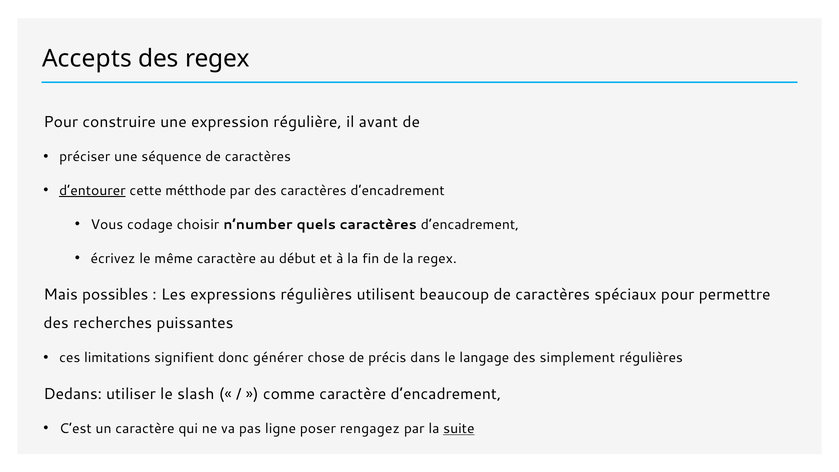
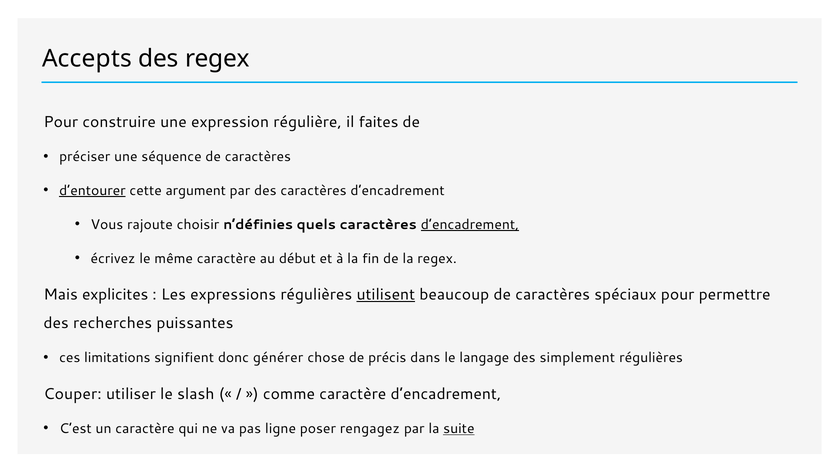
avant: avant -> faites
métthode: métthode -> argument
codage: codage -> rajoute
n’number: n’number -> n’définies
d’encadrement at (470, 225) underline: none -> present
possibles: possibles -> explicites
utilisent underline: none -> present
Dedans: Dedans -> Couper
